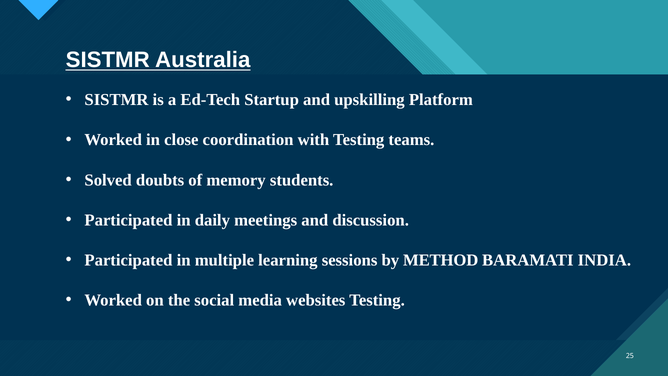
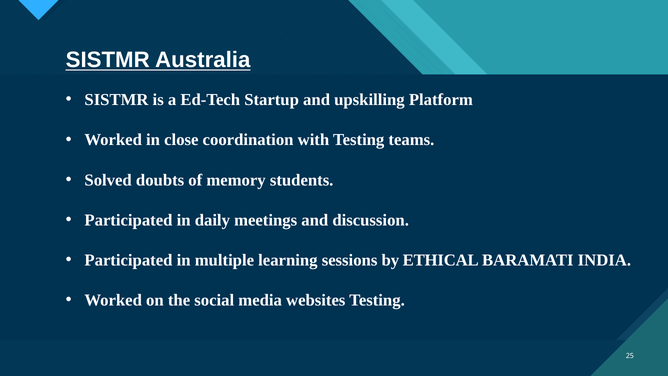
METHOD: METHOD -> ETHICAL
